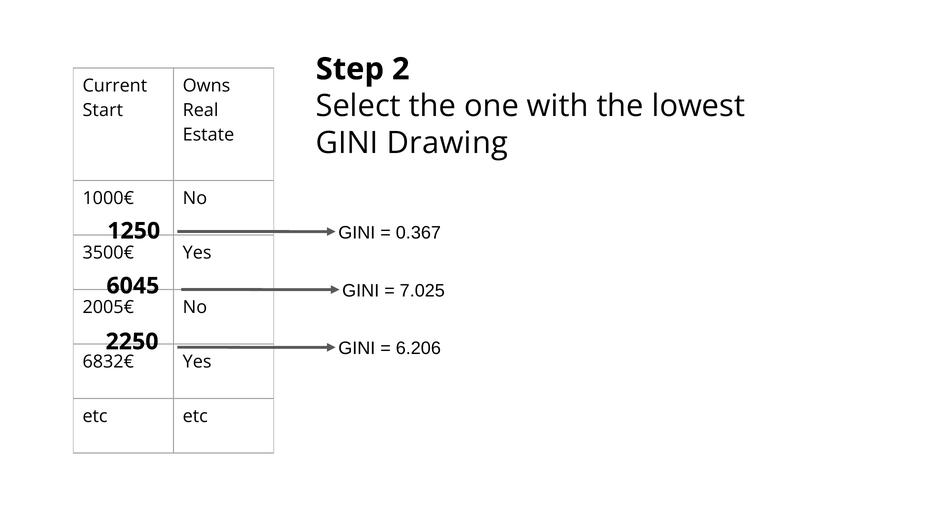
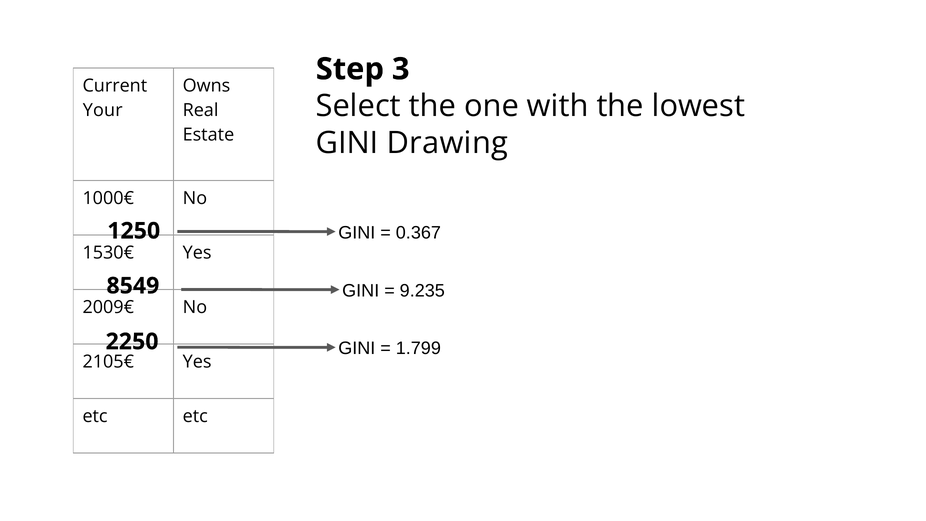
2: 2 -> 3
Start: Start -> Your
3500€: 3500€ -> 1530€
6045: 6045 -> 8549
7.025: 7.025 -> 9.235
2005€: 2005€ -> 2009€
6.206: 6.206 -> 1.799
6832€: 6832€ -> 2105€
